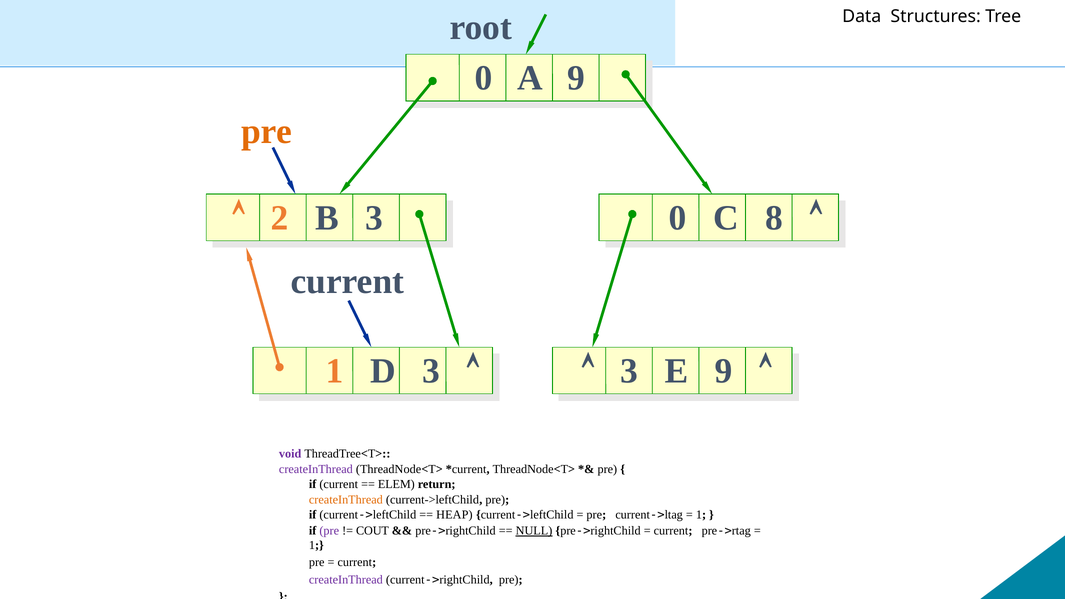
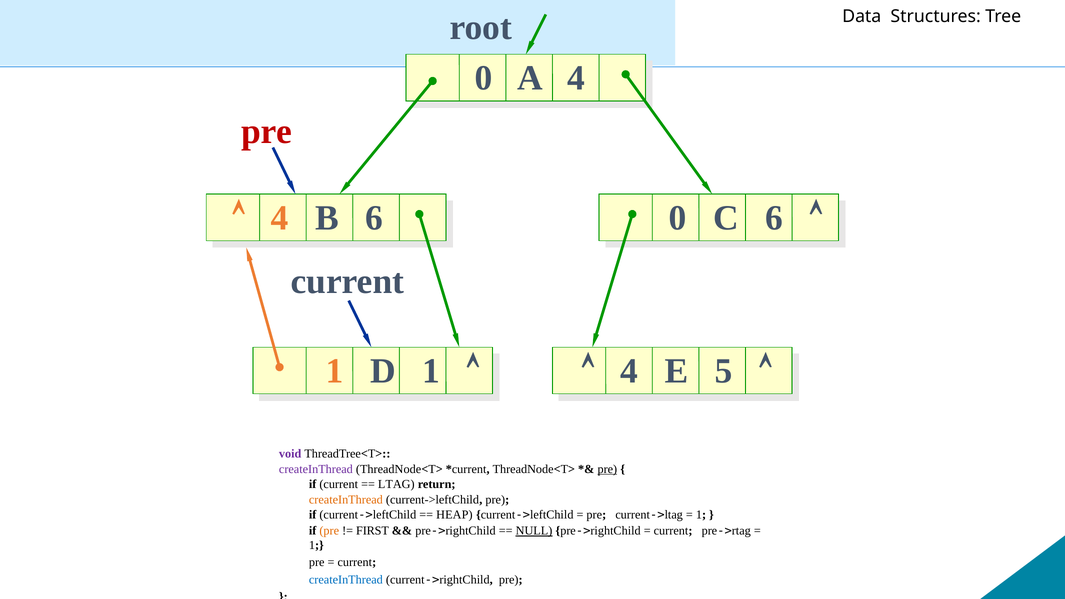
A 9: 9 -> 4
pre at (267, 131) colour: orange -> red
2 at (280, 218): 2 -> 4
B 3: 3 -> 6
C 8: 8 -> 6
D 3: 3 -> 1
3 at (629, 371): 3 -> 4
E 9: 9 -> 5
pre at (607, 469) underline: none -> present
ELEM: ELEM -> LTAG
pre at (329, 531) colour: purple -> orange
COUT: COUT -> FIRST
createInThread at (346, 580) colour: purple -> blue
